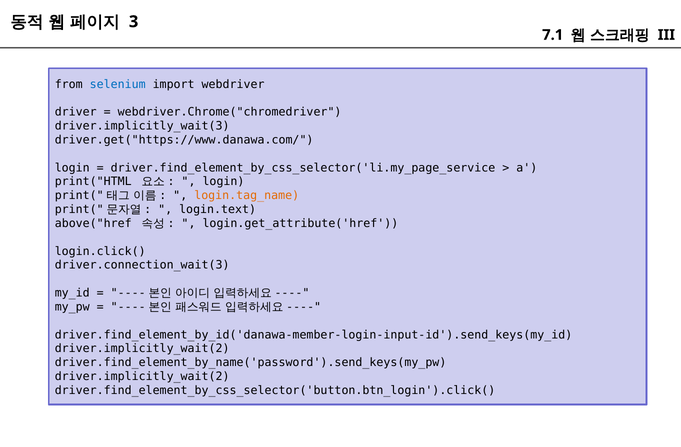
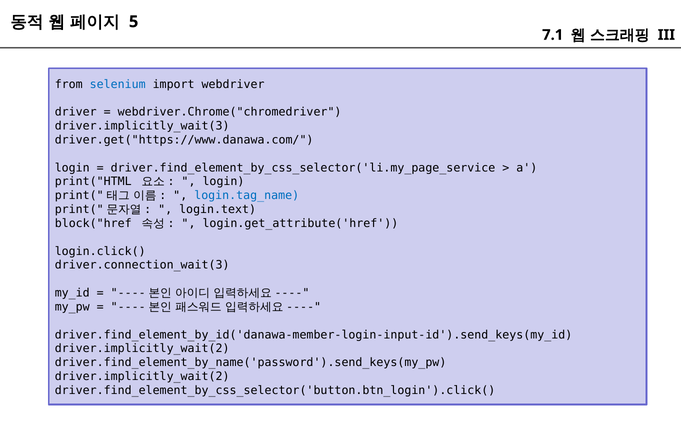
3: 3 -> 5
login.tag_name colour: orange -> blue
above("href: above("href -> block("href
